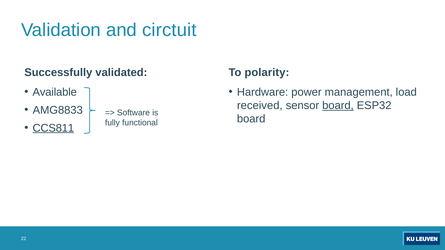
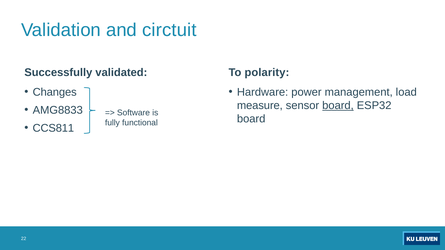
Available: Available -> Changes
received: received -> measure
CCS811 underline: present -> none
